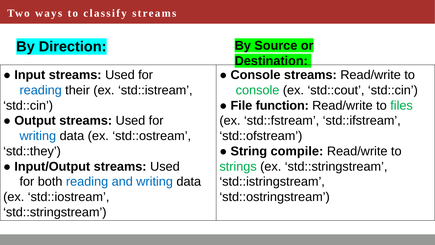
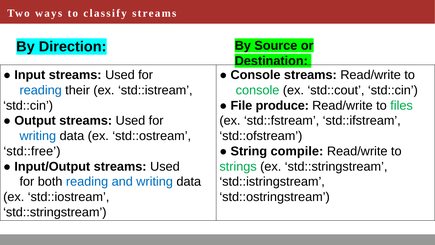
function: function -> produce
std::they: std::they -> std::free
